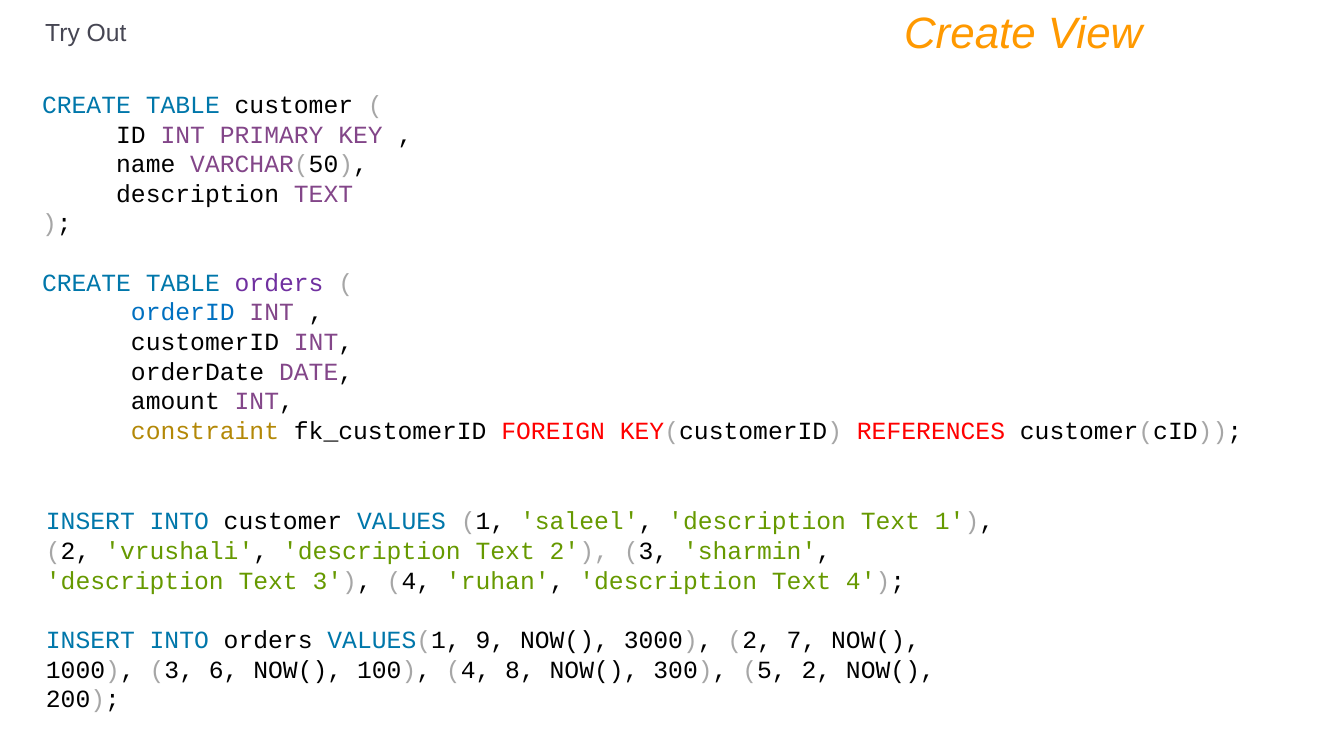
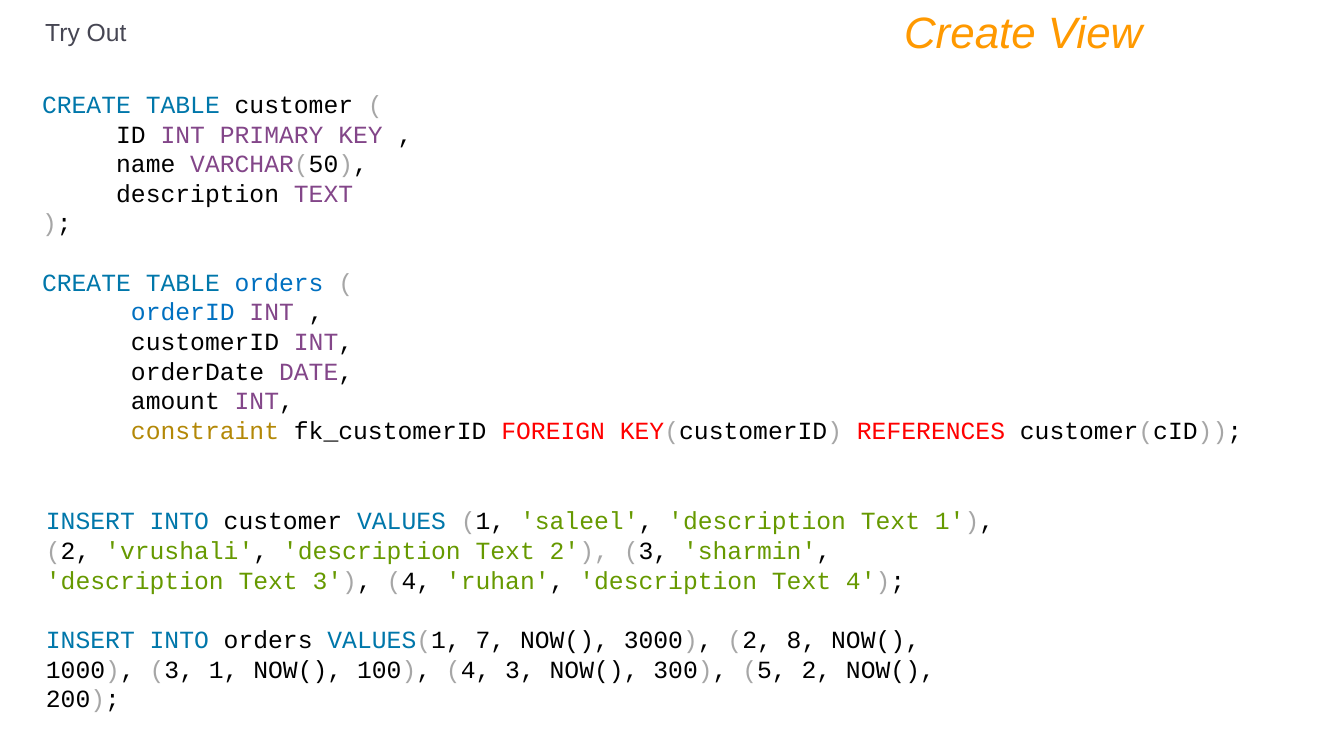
orders at (279, 283) colour: purple -> blue
9: 9 -> 7
7: 7 -> 8
3 6: 6 -> 1
4 8: 8 -> 3
